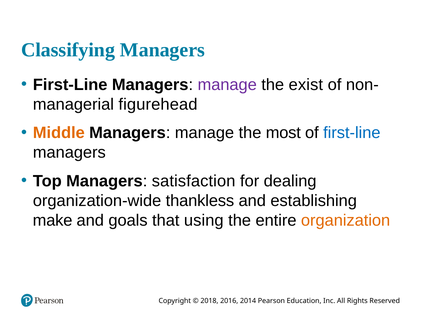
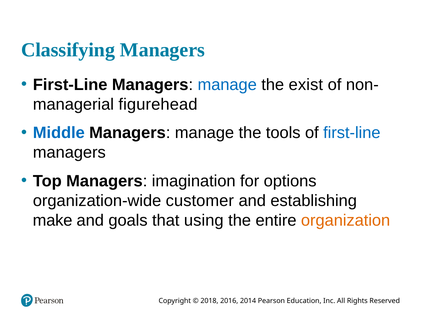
manage at (227, 85) colour: purple -> blue
Middle colour: orange -> blue
most: most -> tools
satisfaction: satisfaction -> imagination
dealing: dealing -> options
thankless: thankless -> customer
